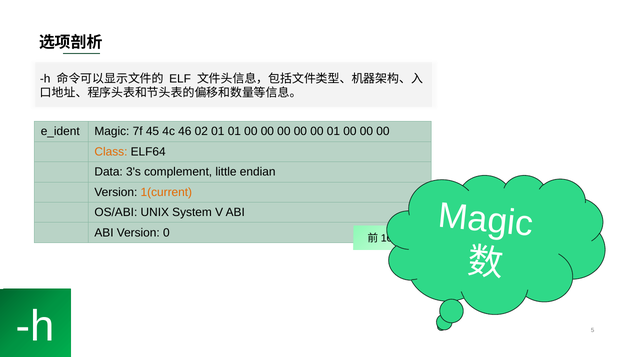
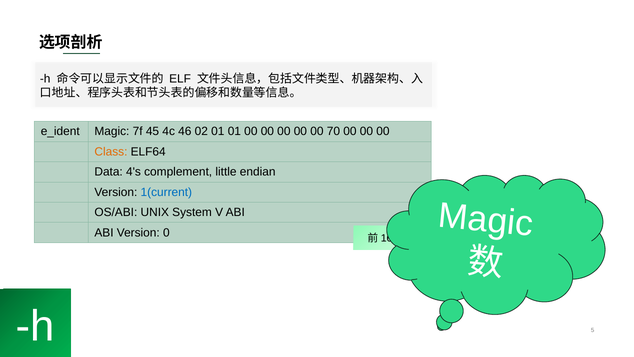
00 01: 01 -> 70
3's: 3's -> 4's
1(current colour: orange -> blue
